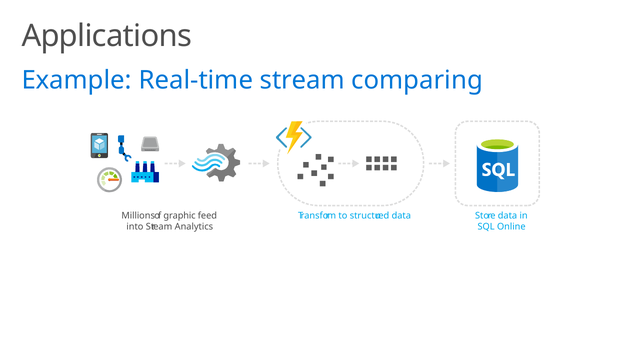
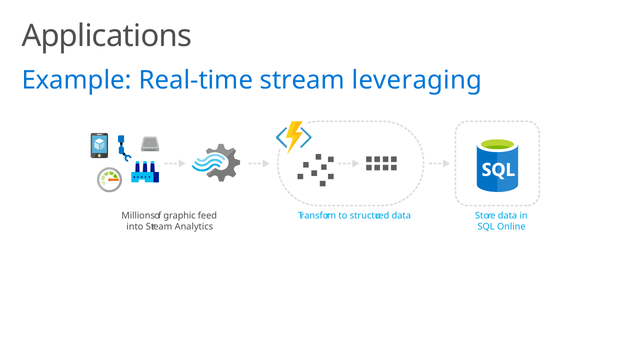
comparing: comparing -> leveraging
